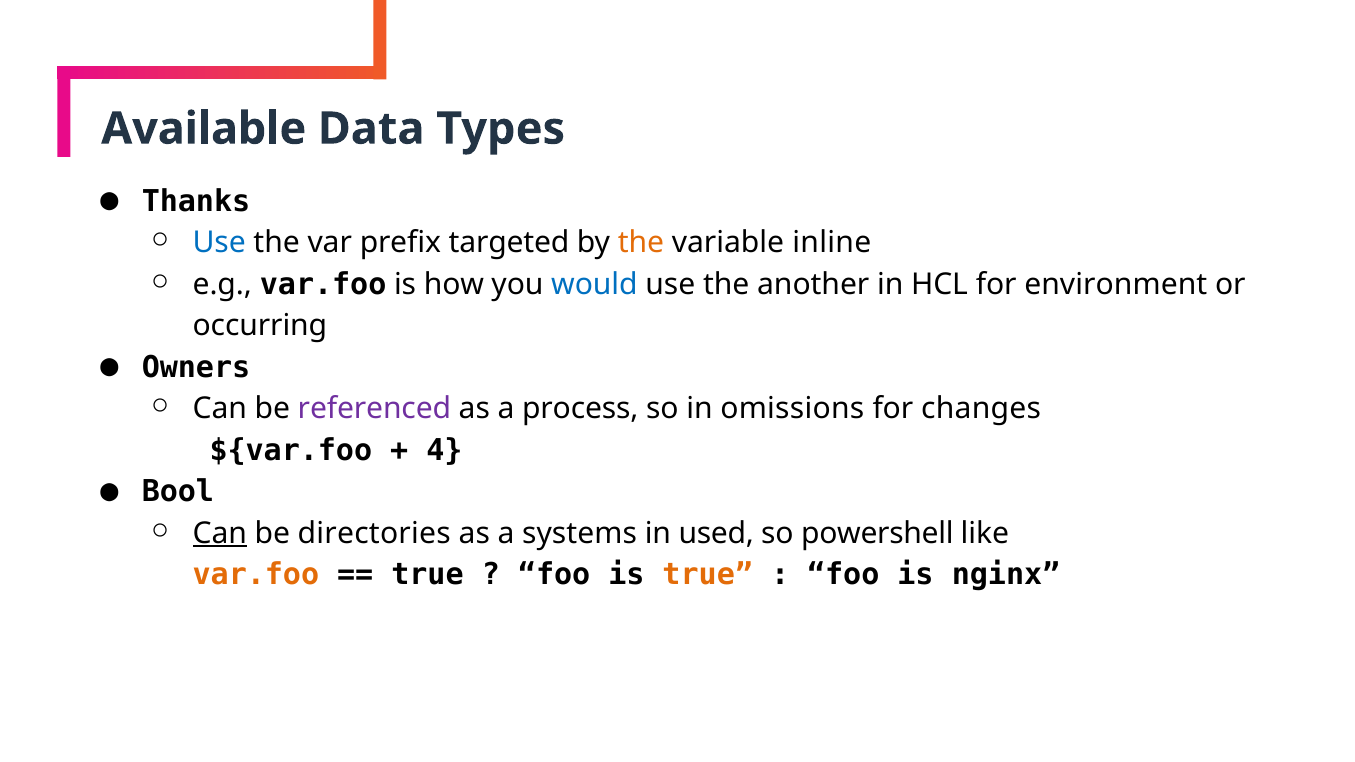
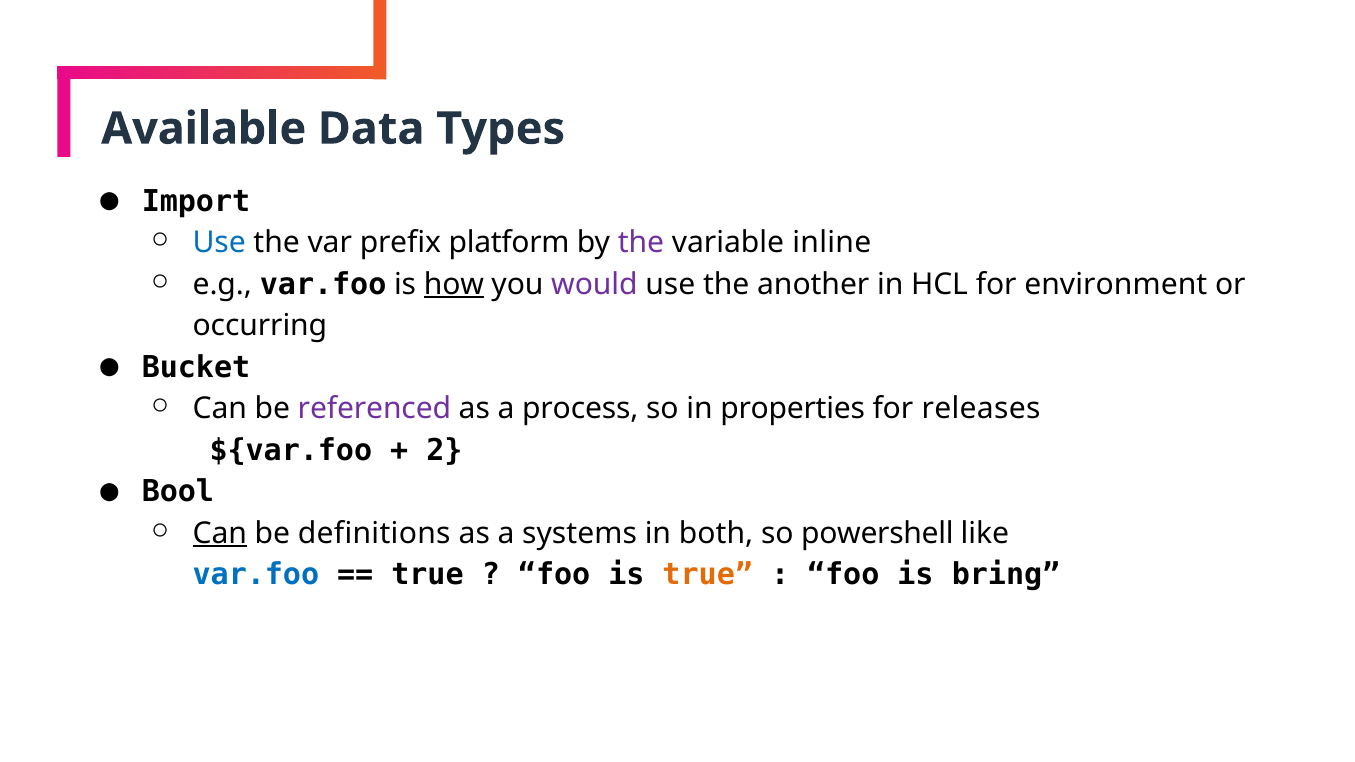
Thanks: Thanks -> Import
targeted: targeted -> platform
the at (641, 243) colour: orange -> purple
how underline: none -> present
would colour: blue -> purple
Owners: Owners -> Bucket
omissions: omissions -> properties
changes: changes -> releases
4: 4 -> 2
directories: directories -> definitions
used: used -> both
var.foo at (256, 575) colour: orange -> blue
nginx: nginx -> bring
